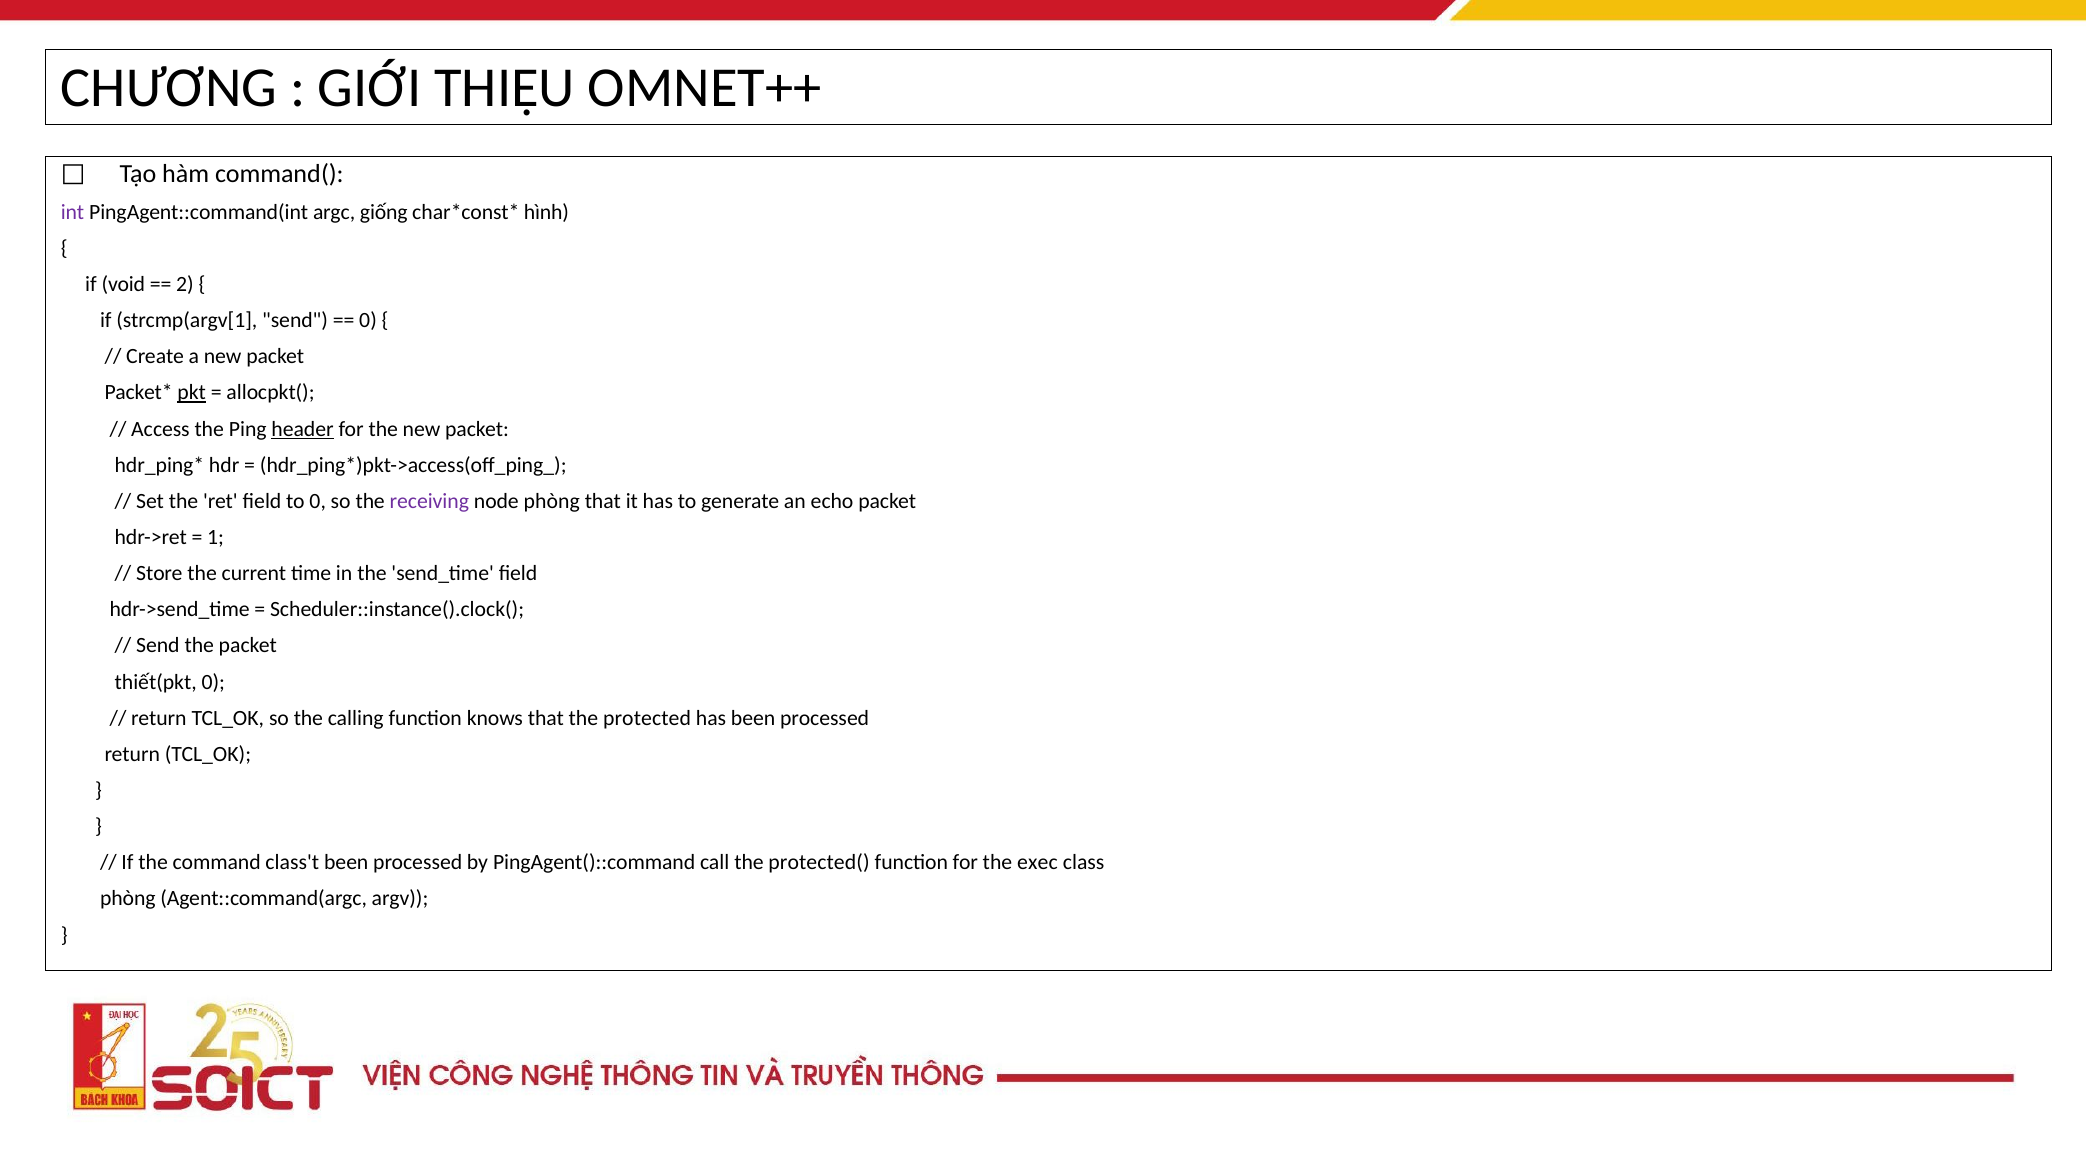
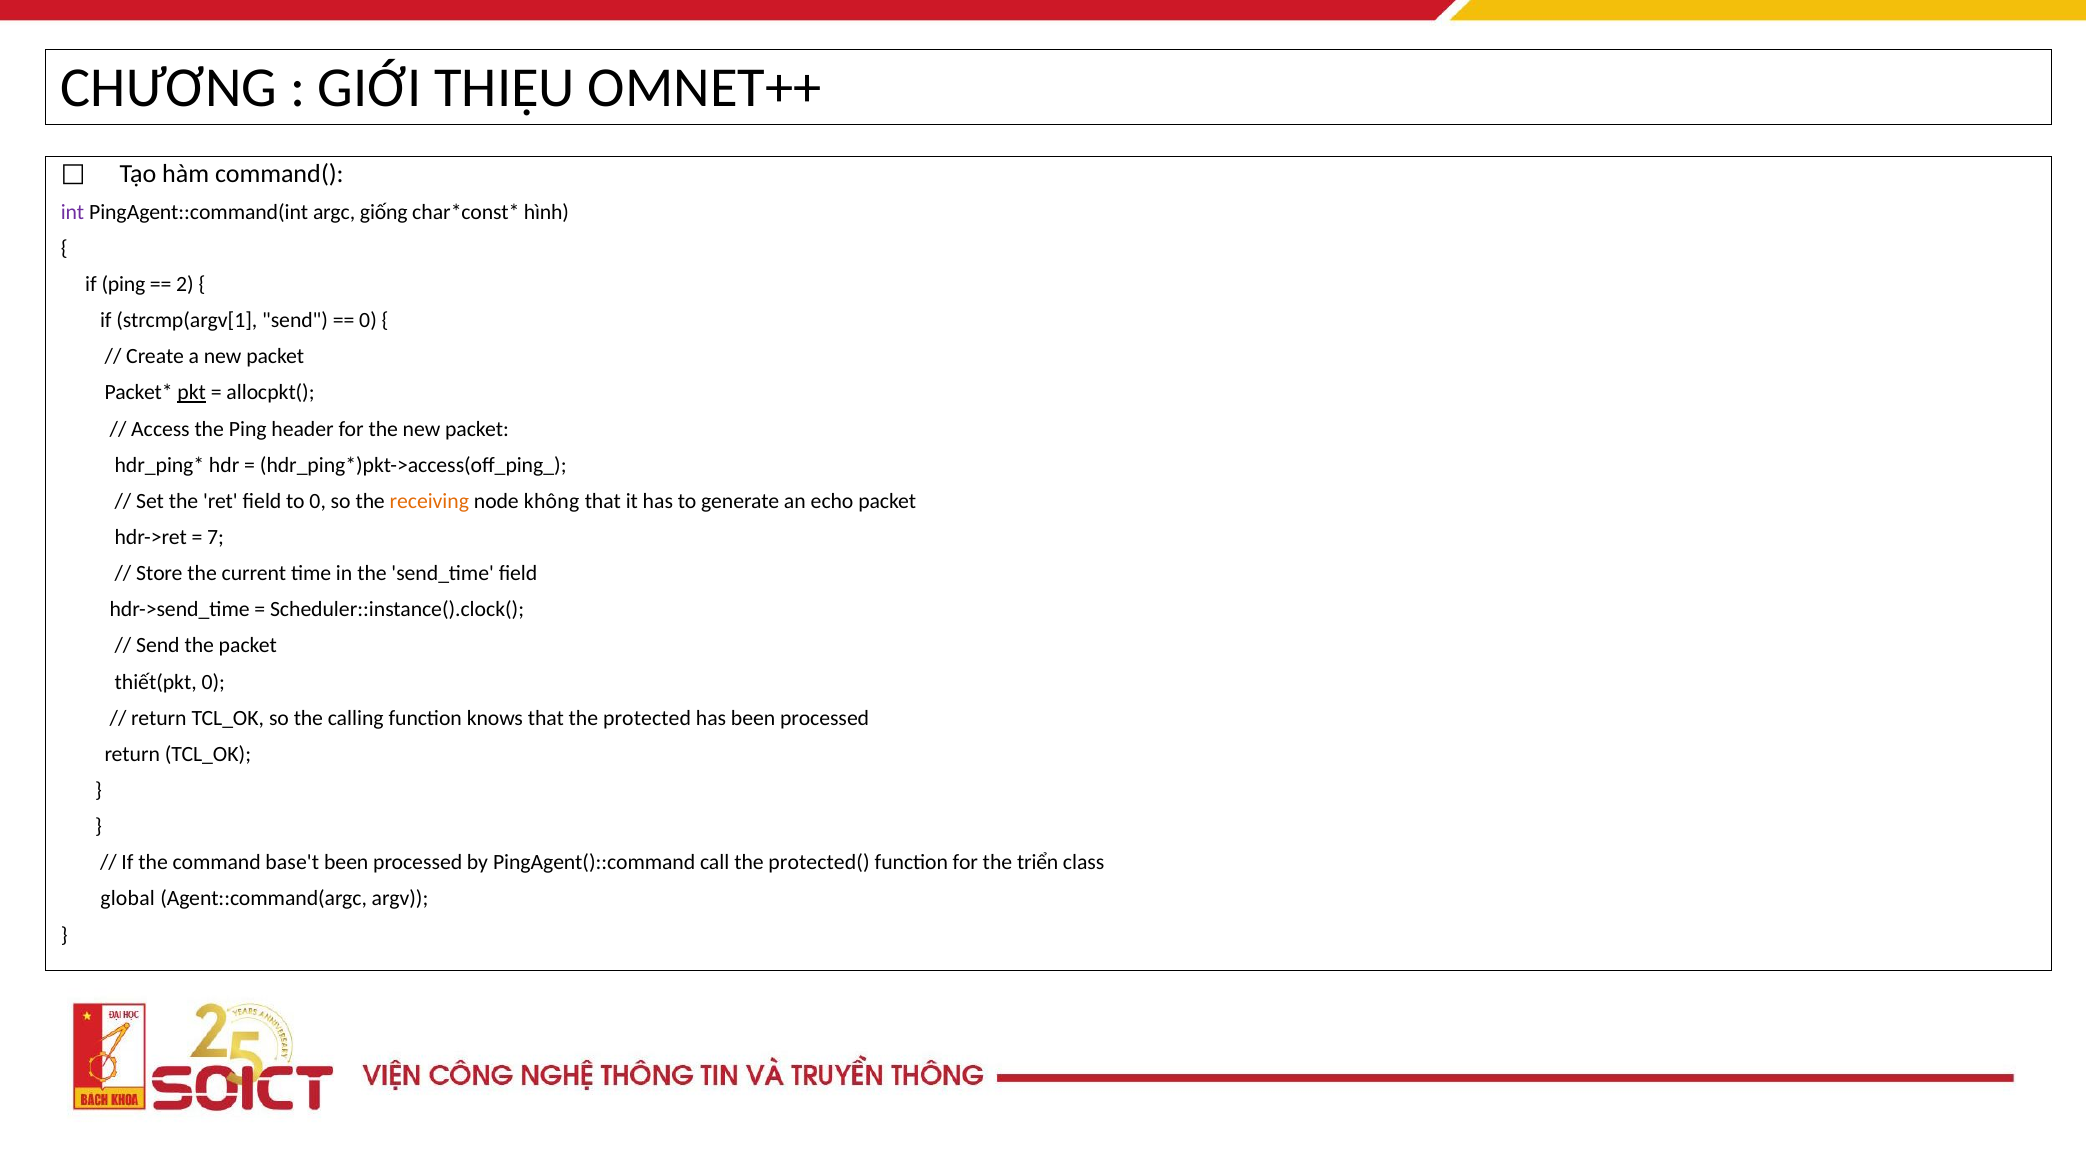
if void: void -> ping
header underline: present -> none
receiving colour: purple -> orange
node phòng: phòng -> không
1: 1 -> 7
class't: class't -> base't
exec: exec -> triển
phòng at (128, 899): phòng -> global
